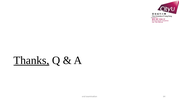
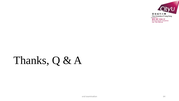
Thanks underline: present -> none
